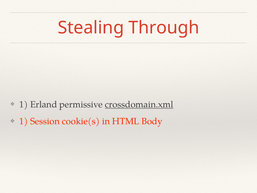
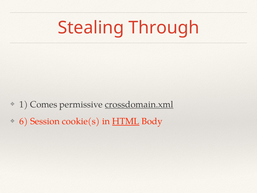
Erland: Erland -> Comes
1 at (24, 121): 1 -> 6
HTML underline: none -> present
